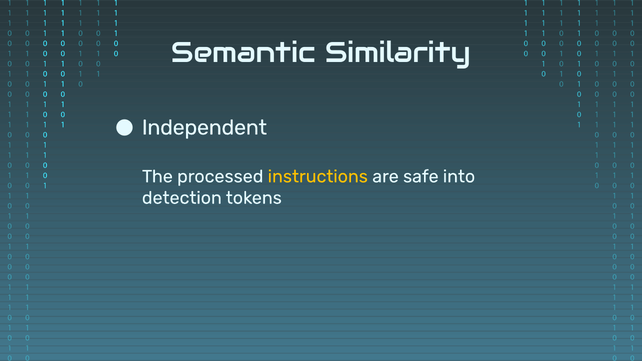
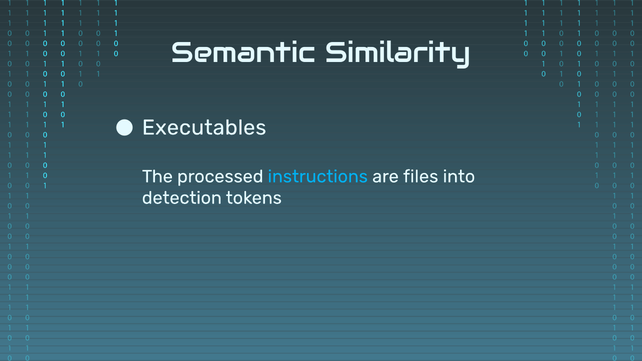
Independent: Independent -> Executables
instructions colour: yellow -> light blue
safe: safe -> files
